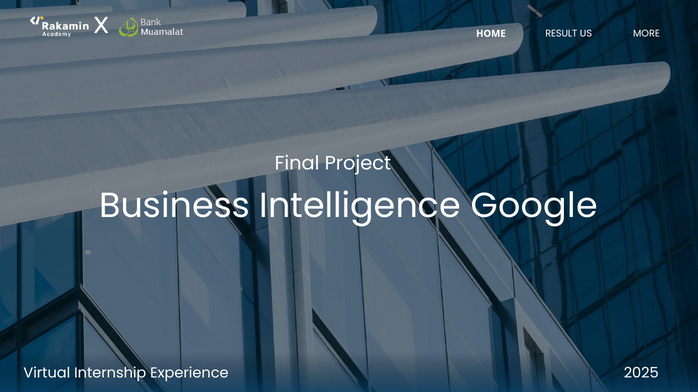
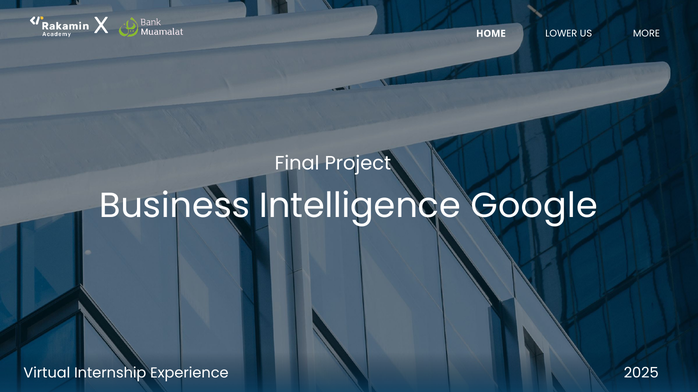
RESULT: RESULT -> LOWER
